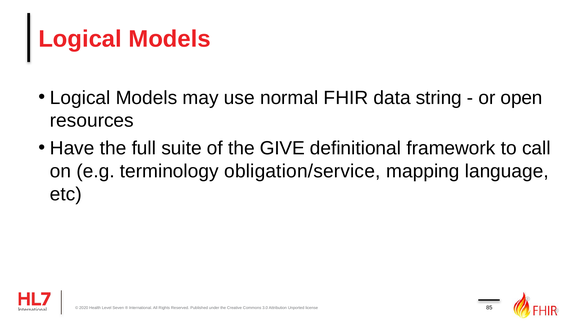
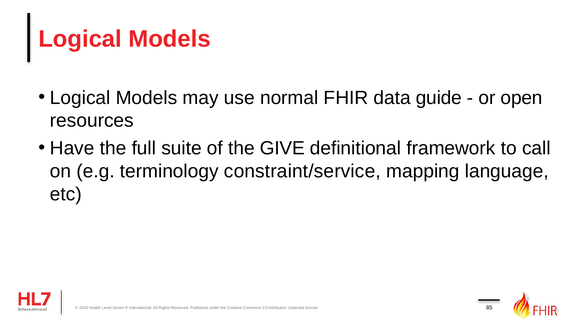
string: string -> guide
obligation/service: obligation/service -> constraint/service
